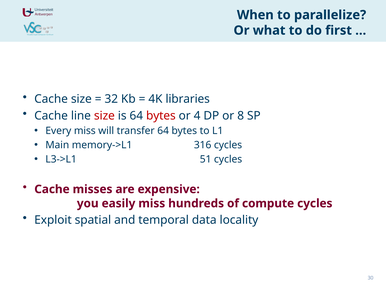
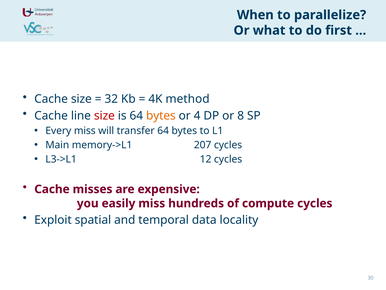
libraries: libraries -> method
bytes at (161, 115) colour: red -> orange
316: 316 -> 207
51: 51 -> 12
